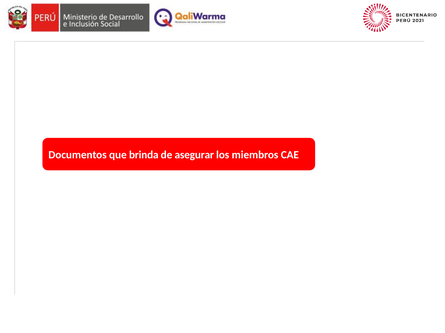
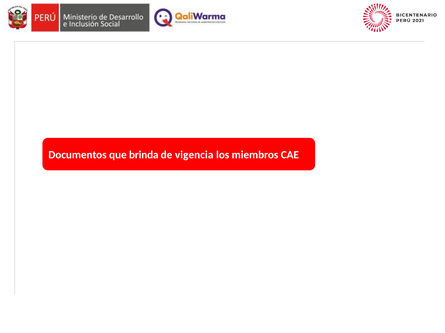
asegurar: asegurar -> vigencia
